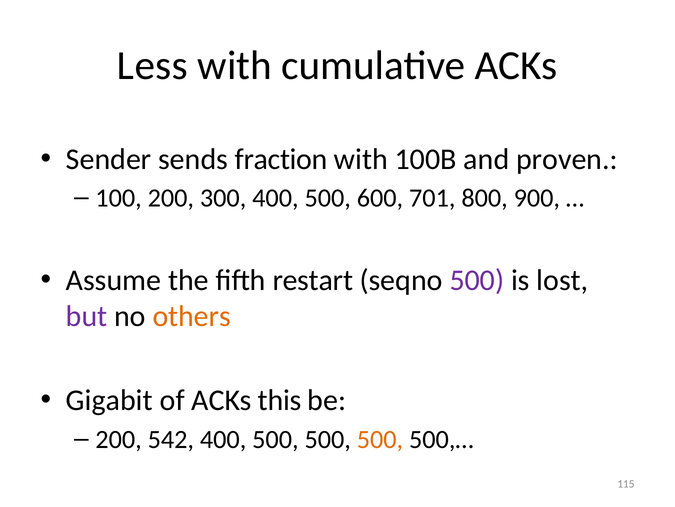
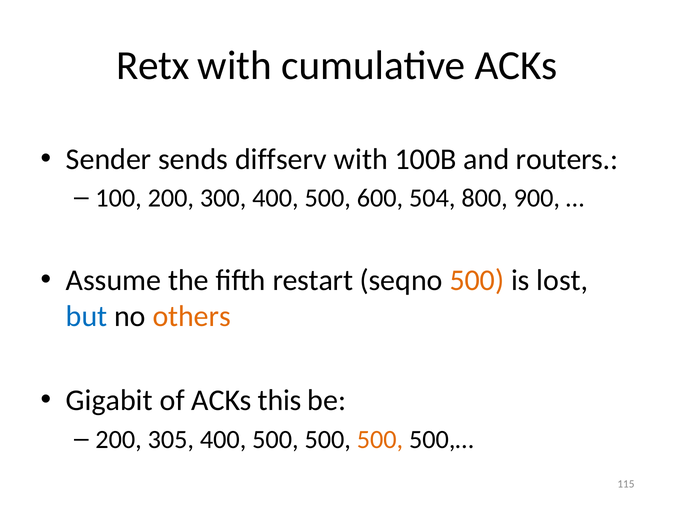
Less: Less -> Retx
fraction: fraction -> diffserv
proven: proven -> routers
701: 701 -> 504
500 at (477, 280) colour: purple -> orange
but colour: purple -> blue
542: 542 -> 305
